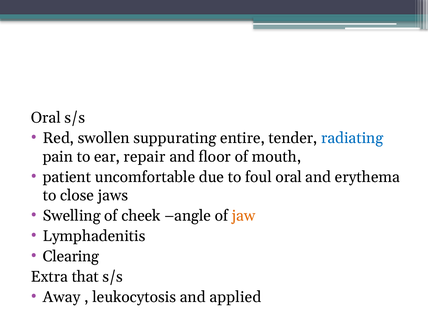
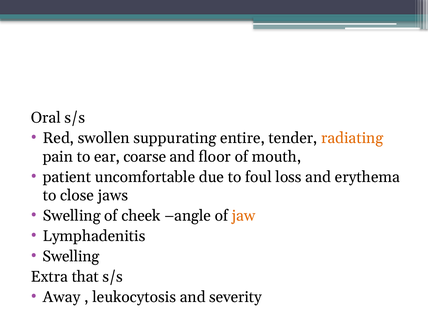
radiating colour: blue -> orange
repair: repair -> coarse
foul oral: oral -> loss
Clearing at (71, 256): Clearing -> Swelling
applied: applied -> severity
